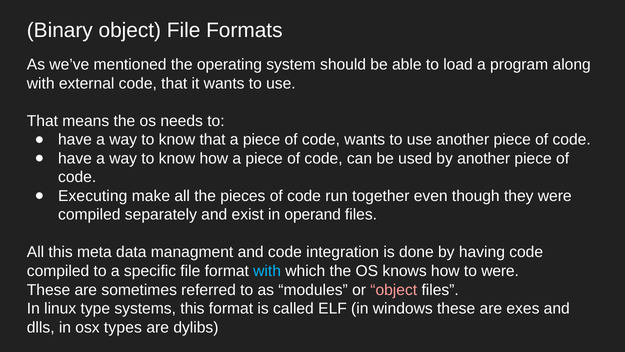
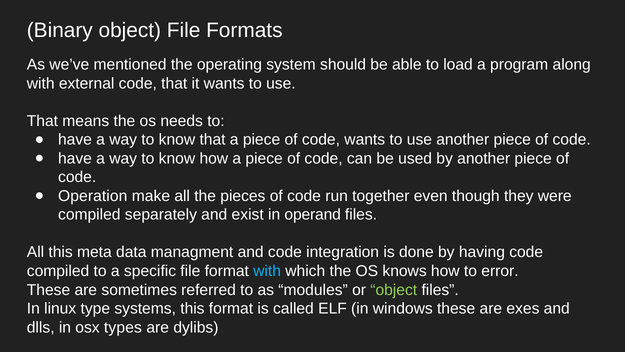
Executing: Executing -> Operation
to were: were -> error
object at (394, 290) colour: pink -> light green
